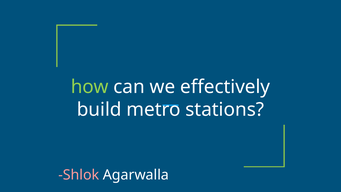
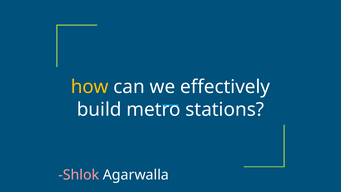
how colour: light green -> yellow
